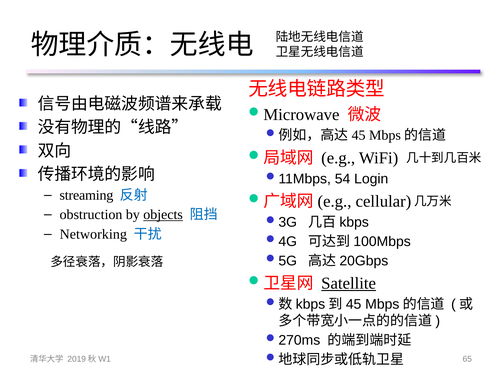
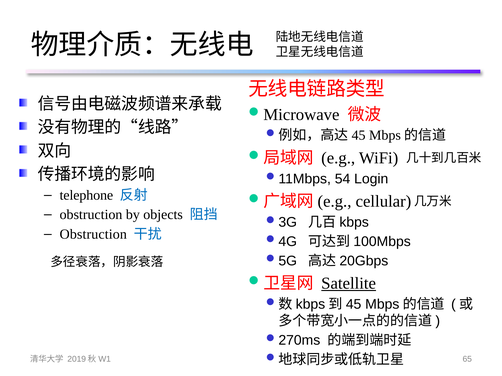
streaming: streaming -> telephone
objects underline: present -> none
Networking at (93, 235): Networking -> Obstruction
